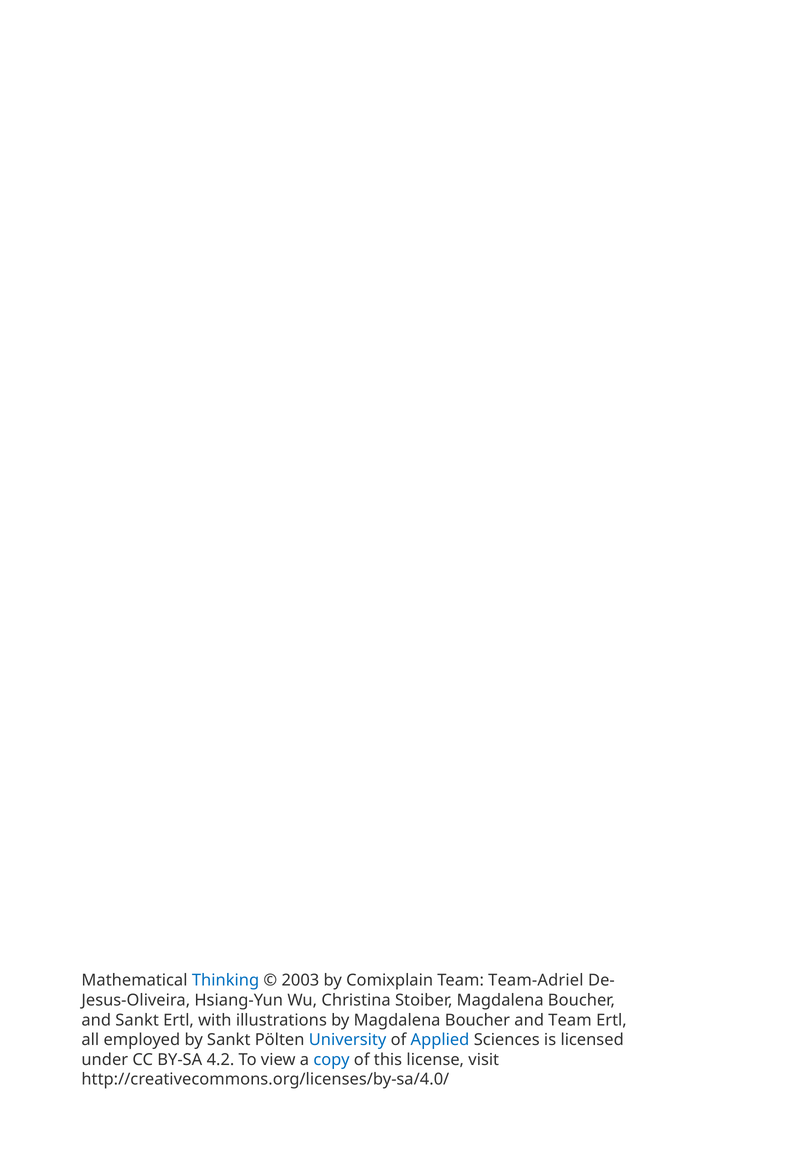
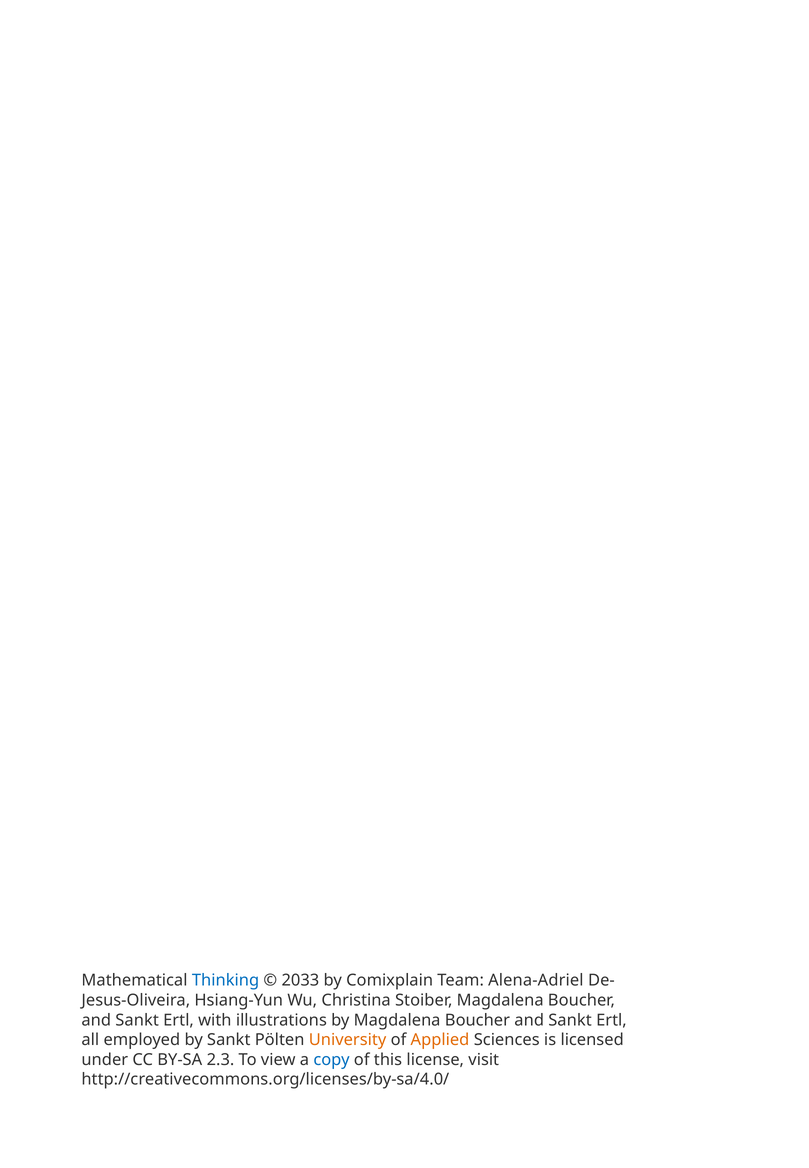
2003: 2003 -> 2033
Team-Adriel: Team-Adriel -> Alena-Adriel
Team at (570, 1021): Team -> Sankt
University colour: blue -> orange
Applied colour: blue -> orange
4.2: 4.2 -> 2.3
